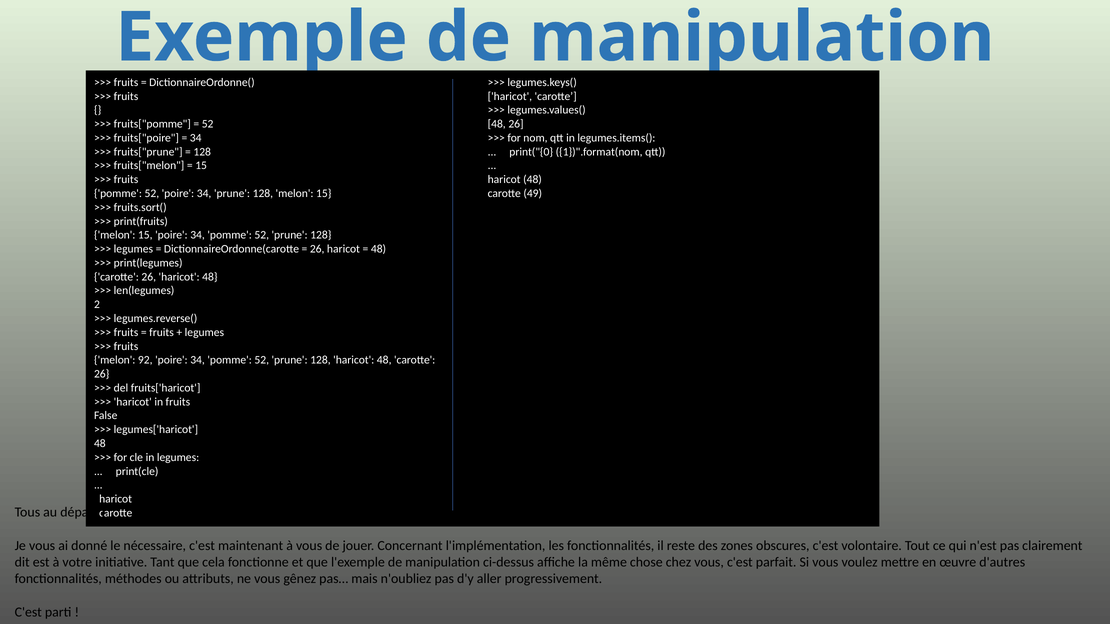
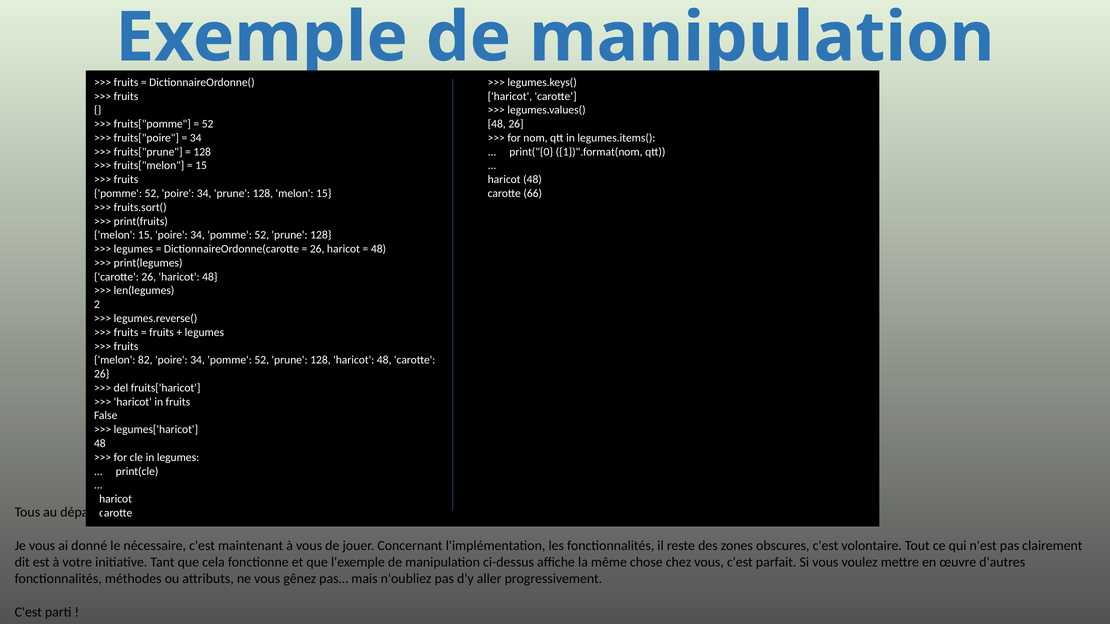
49: 49 -> 66
92: 92 -> 82
